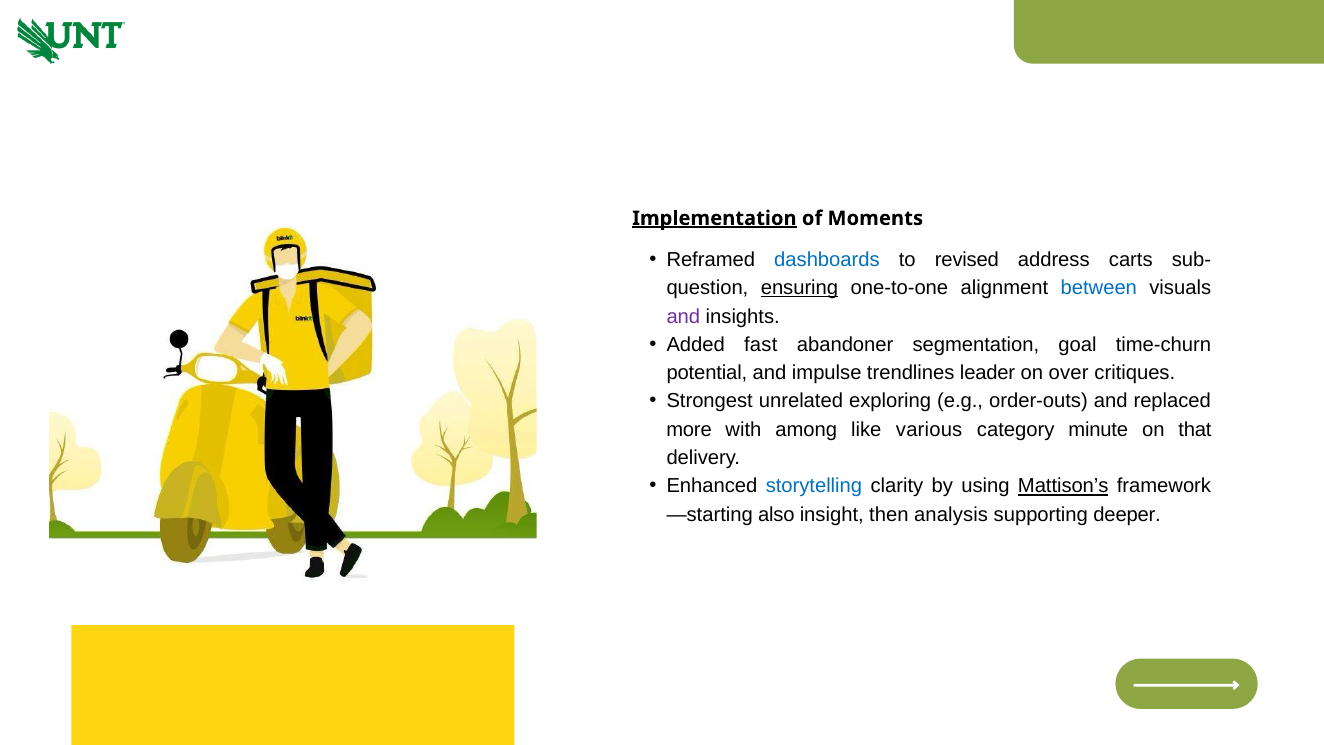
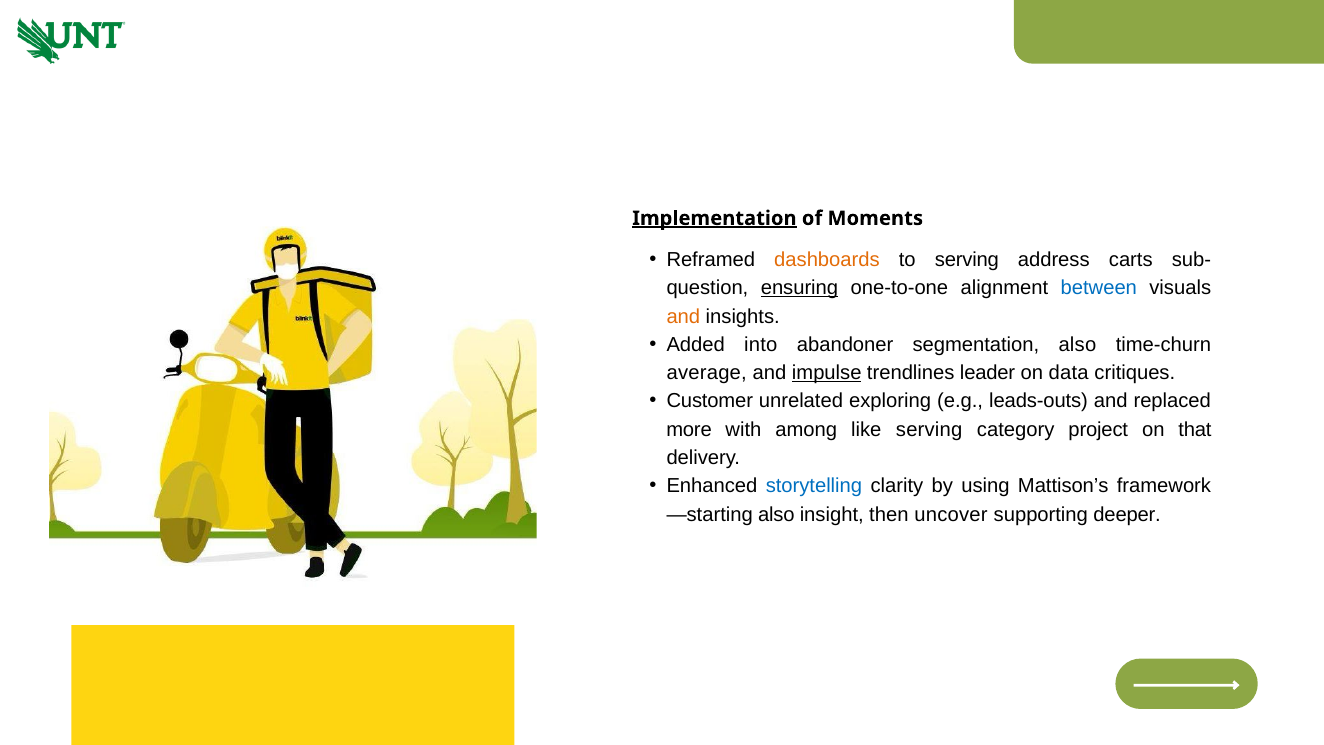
dashboards colour: blue -> orange
to revised: revised -> serving
and at (683, 316) colour: purple -> orange
fast: fast -> into
segmentation goal: goal -> also
potential: potential -> average
impulse underline: none -> present
over: over -> data
Strongest: Strongest -> Customer
order-outs: order-outs -> leads-outs
like various: various -> serving
minute: minute -> project
Mattison’s underline: present -> none
analysis: analysis -> uncover
